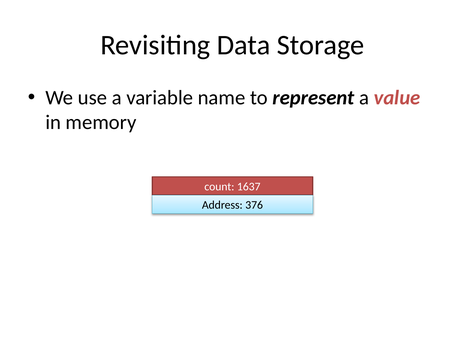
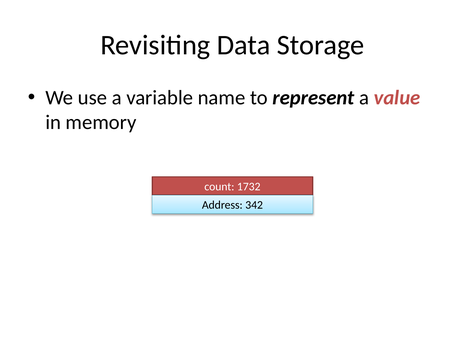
1637: 1637 -> 1732
376: 376 -> 342
